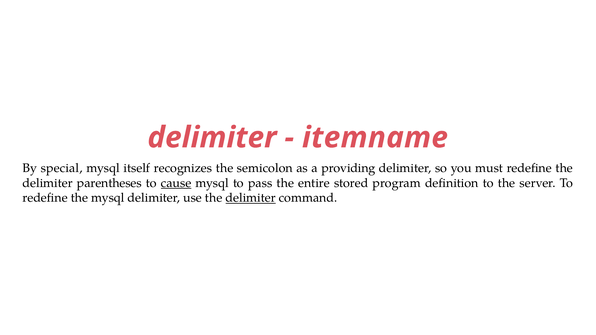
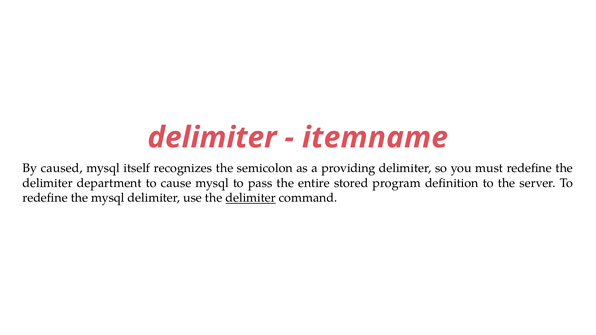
special: special -> caused
parentheses: parentheses -> department
cause underline: present -> none
